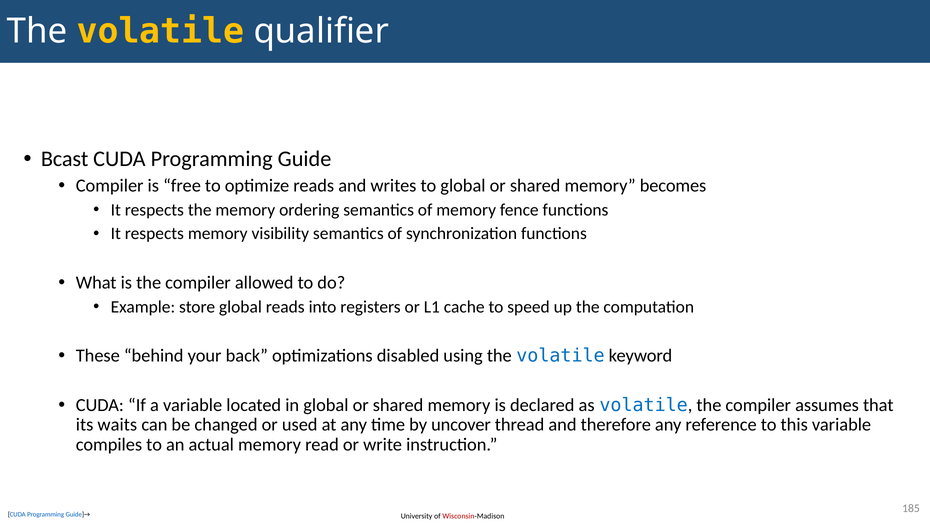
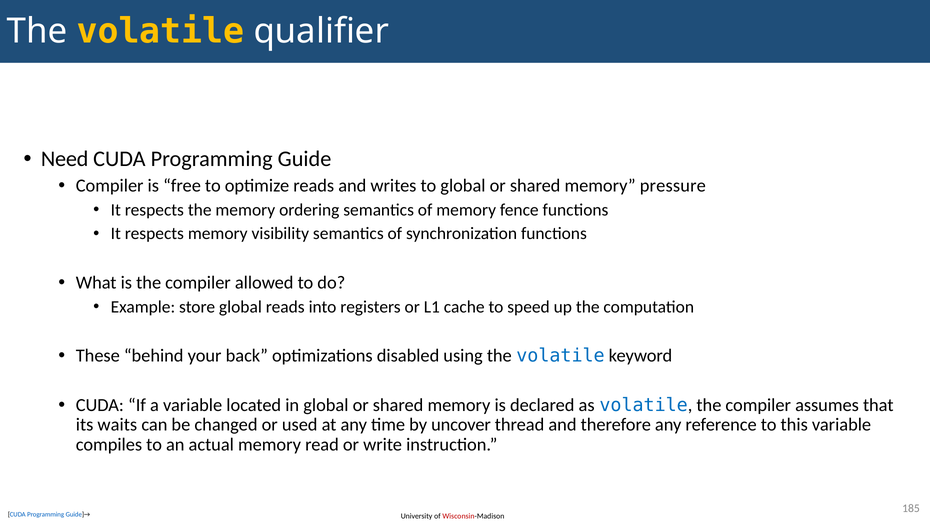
Bcast: Bcast -> Need
becomes: becomes -> pressure
